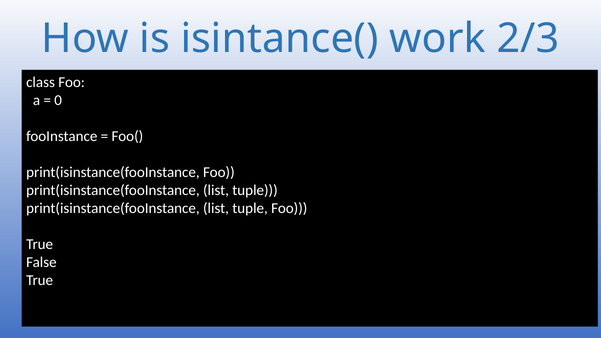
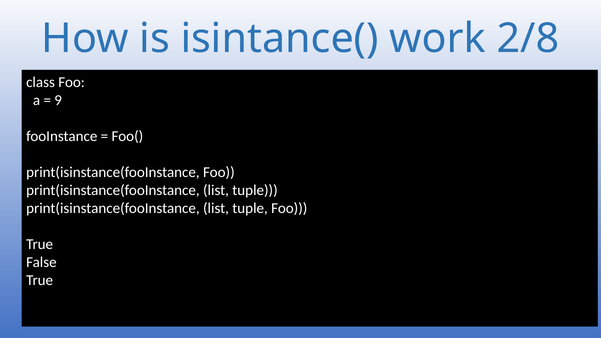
2/3: 2/3 -> 2/8
0: 0 -> 9
